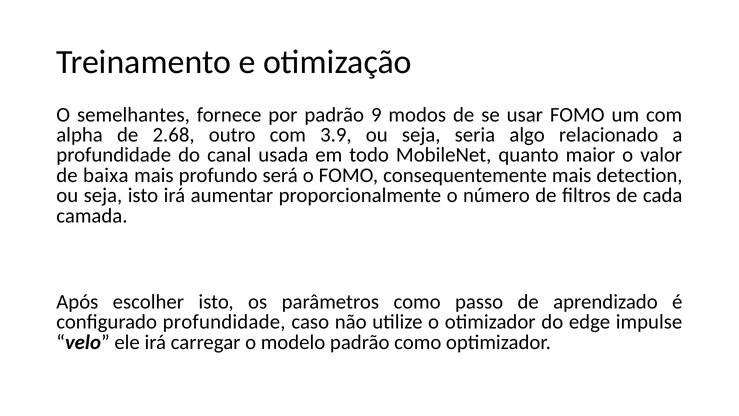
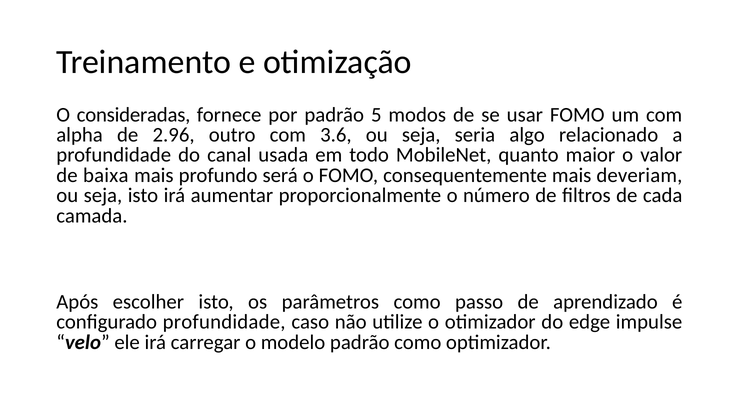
semelhantes: semelhantes -> consideradas
9: 9 -> 5
2.68: 2.68 -> 2.96
3.9: 3.9 -> 3.6
detection: detection -> deveriam
